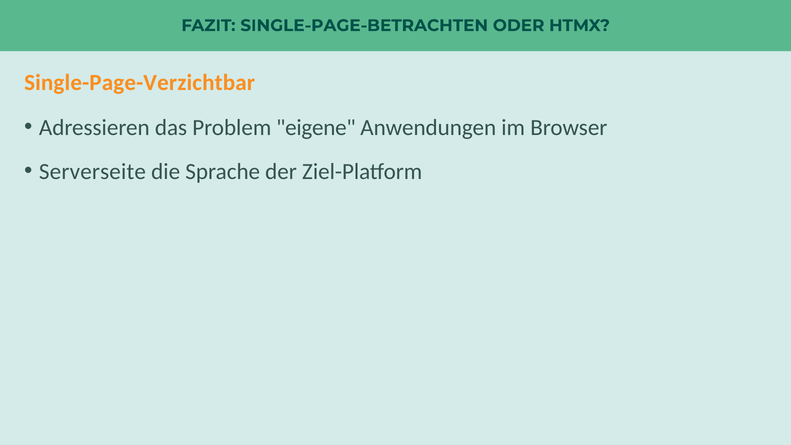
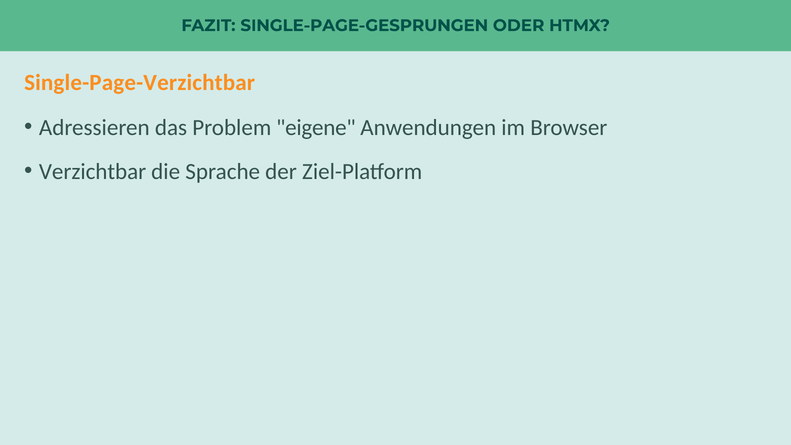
SINGLE-PAGE-BETRACHTEN: SINGLE-PAGE-BETRACHTEN -> SINGLE-PAGE-GESPRUNGEN
Serverseite: Serverseite -> Verzichtbar
